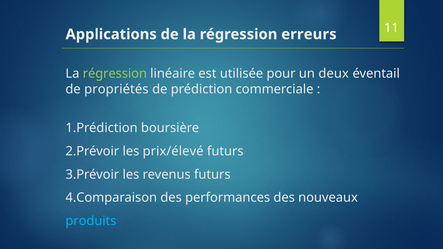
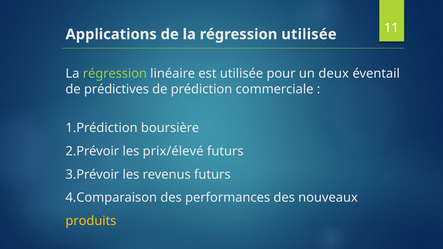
régression erreurs: erreurs -> utilisée
propriétés: propriétés -> prédictives
produits colour: light blue -> yellow
